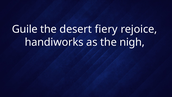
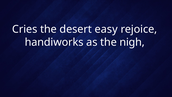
Guile: Guile -> Cries
fiery: fiery -> easy
